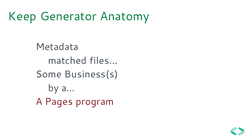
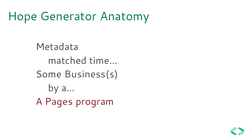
Keep: Keep -> Hope
files…: files… -> time…
